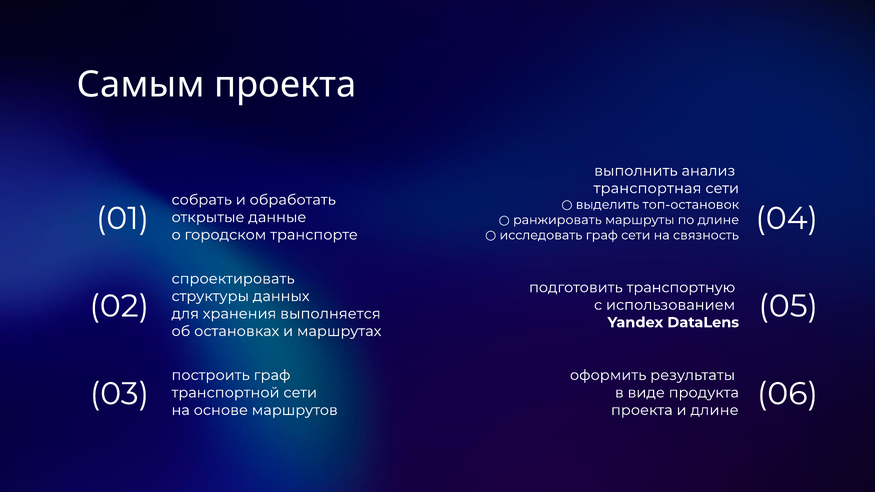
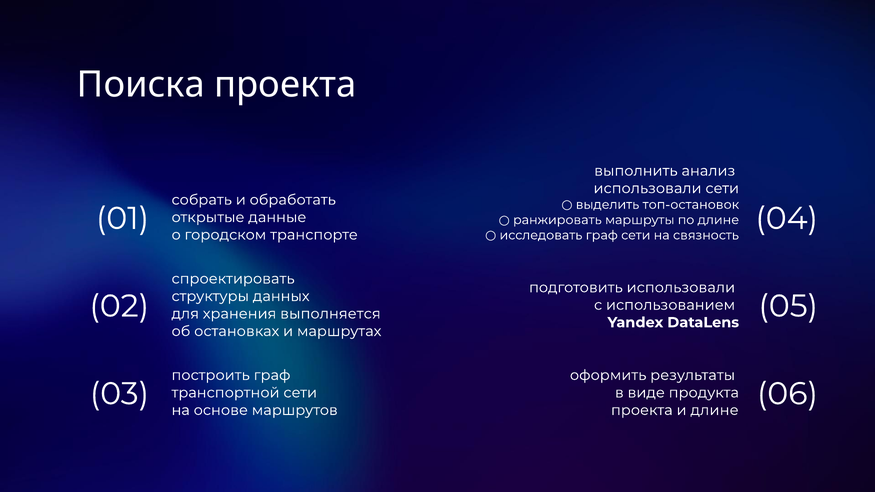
Самым: Самым -> Поиска
транспортная at (647, 188): транспортная -> использовали
подготовить транспортную: транспортную -> использовали
